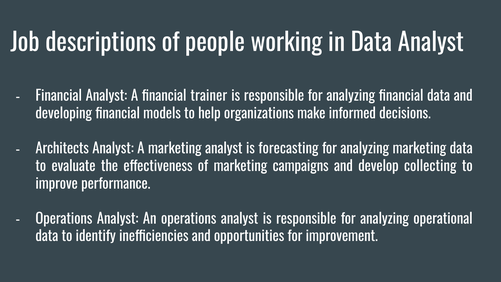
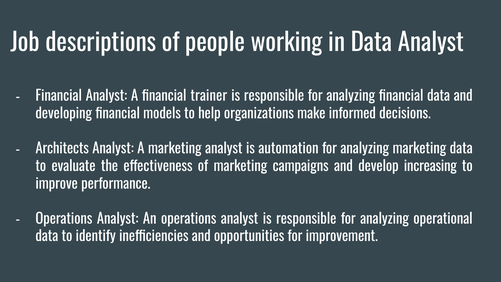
forecasting: forecasting -> automation
collecting: collecting -> increasing
